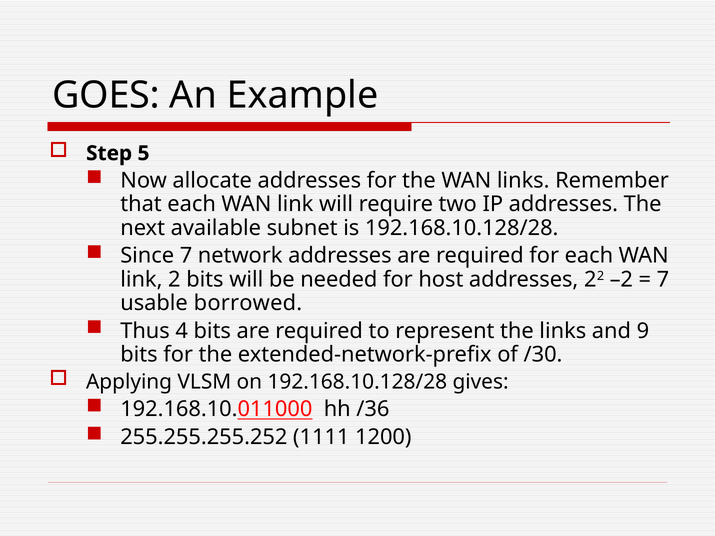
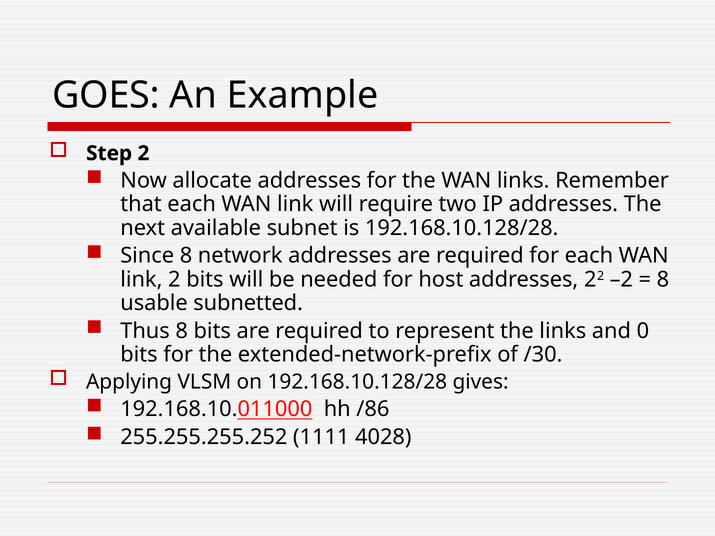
Step 5: 5 -> 2
Since 7: 7 -> 8
7 at (663, 279): 7 -> 8
borrowed: borrowed -> subnetted
Thus 4: 4 -> 8
9: 9 -> 0
/36: /36 -> /86
1200: 1200 -> 4028
